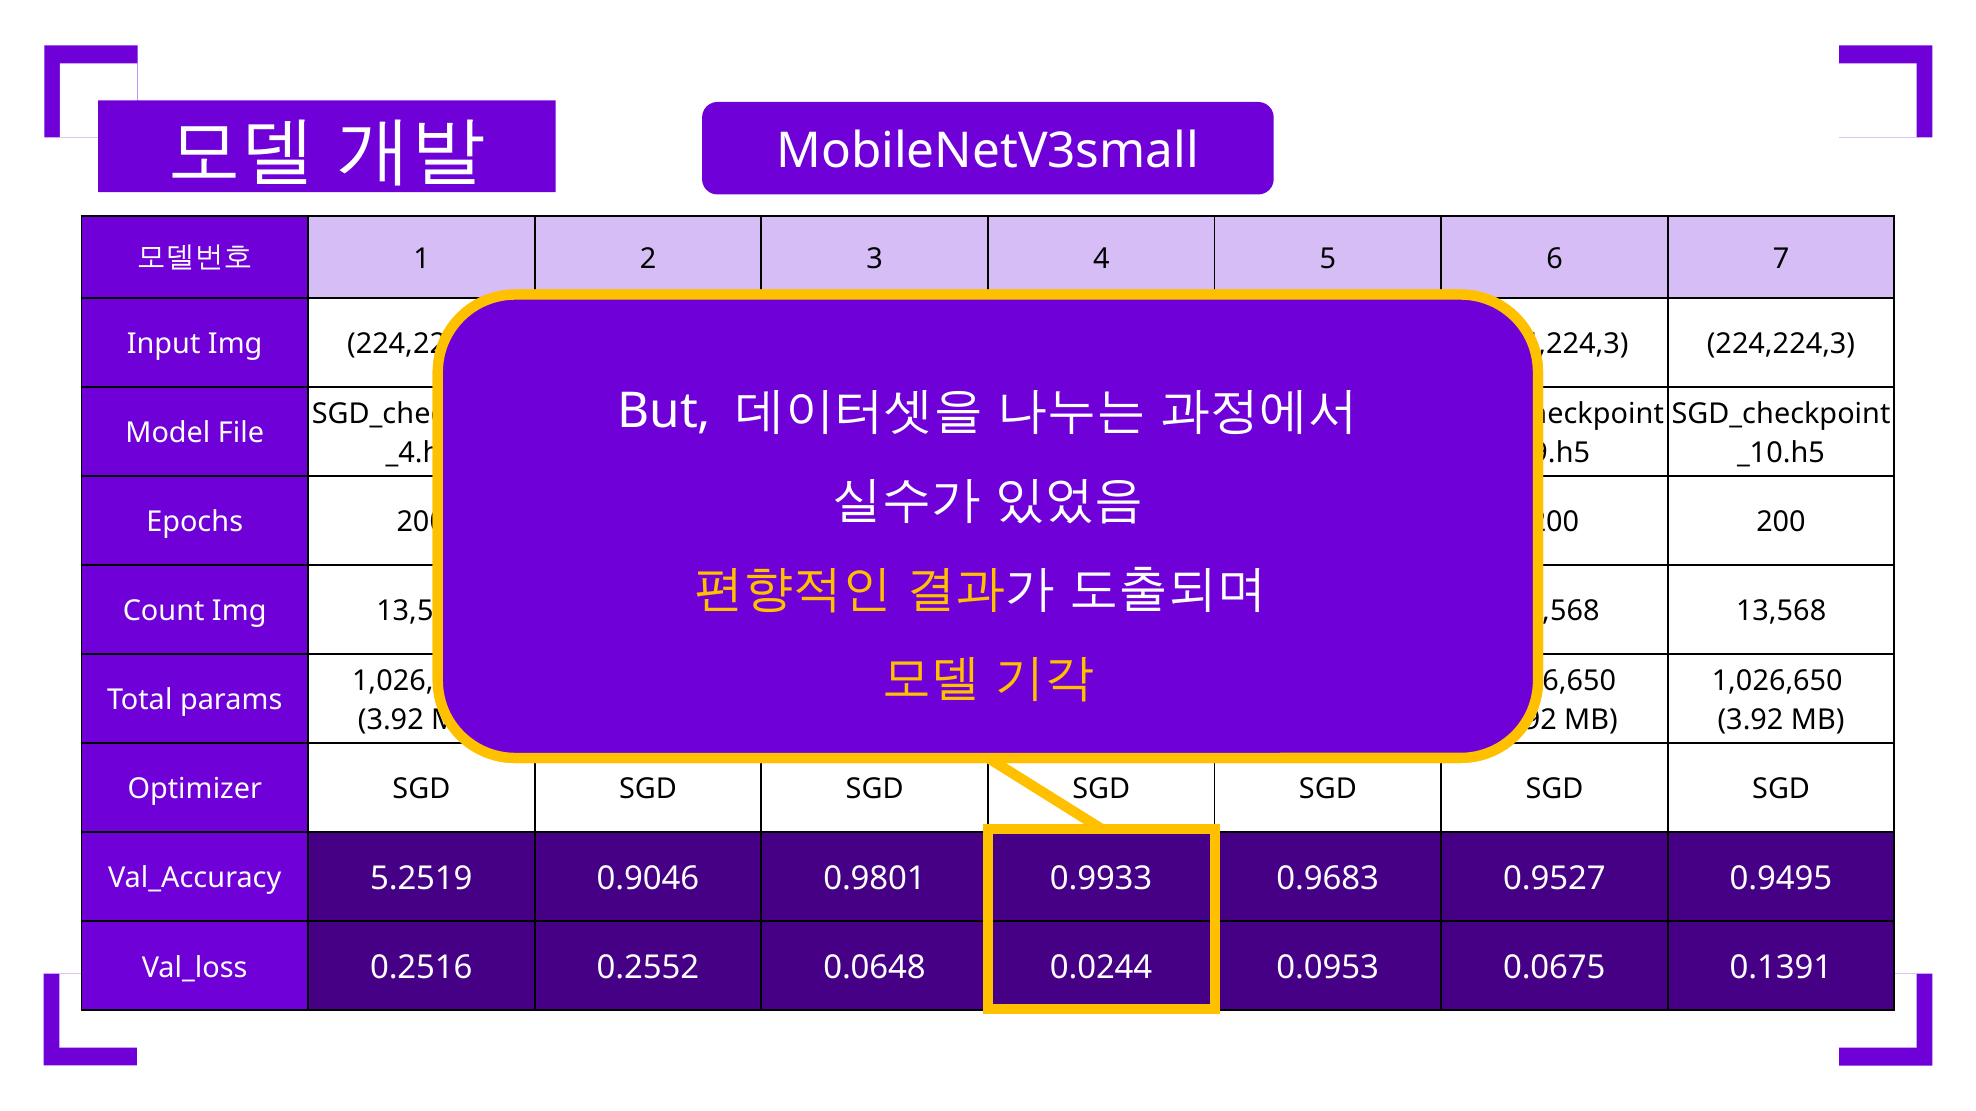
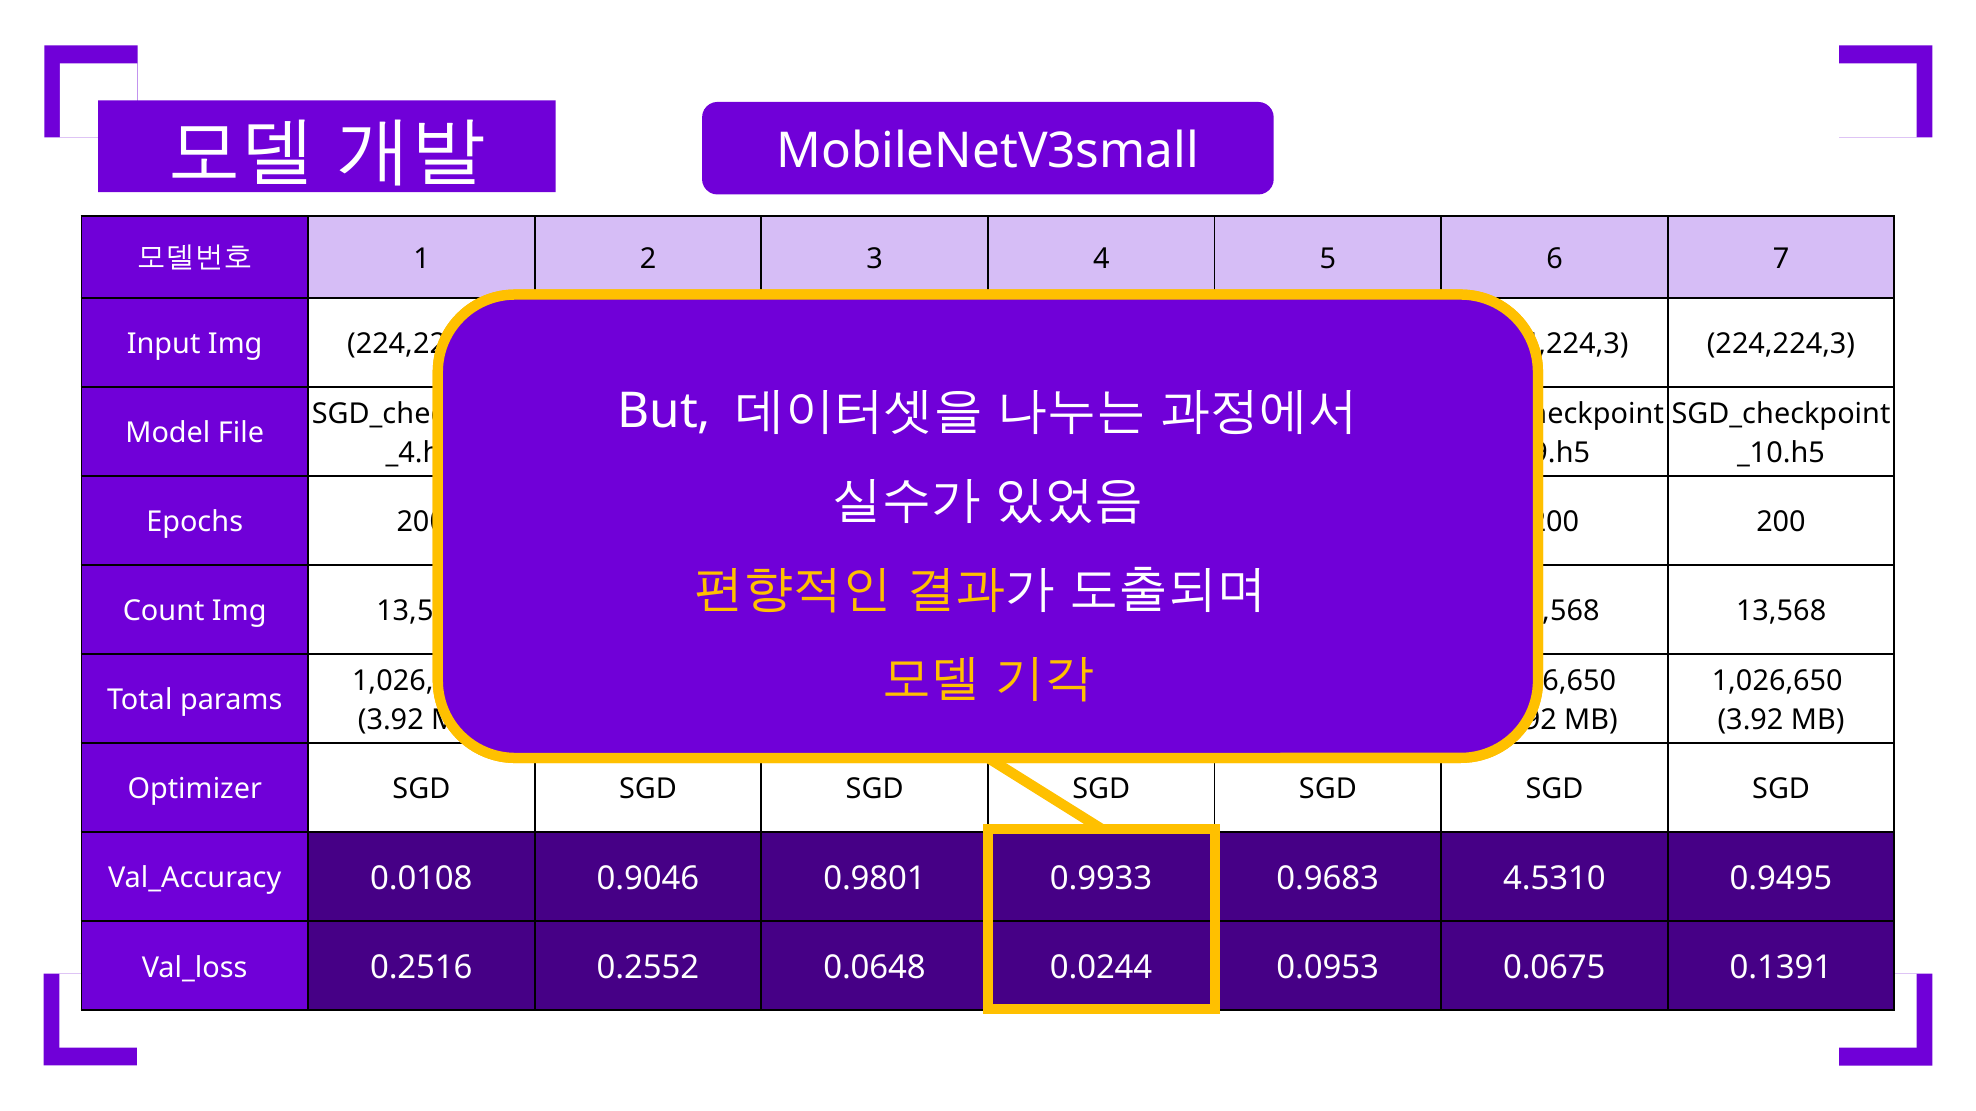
5.2519: 5.2519 -> 0.0108
0.9527: 0.9527 -> 4.5310
